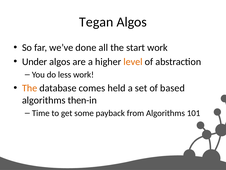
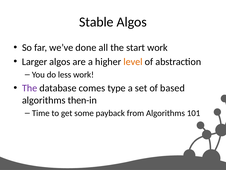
Tegan: Tegan -> Stable
Under: Under -> Larger
The at (30, 88) colour: orange -> purple
held: held -> type
